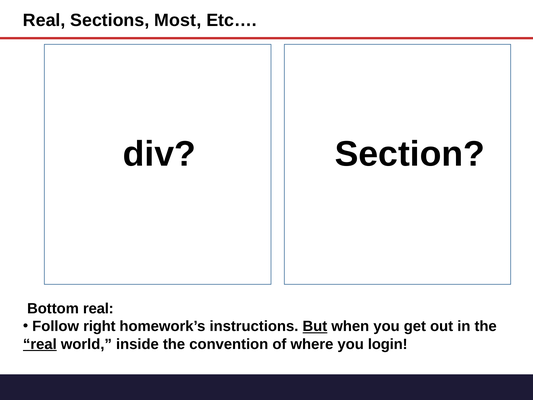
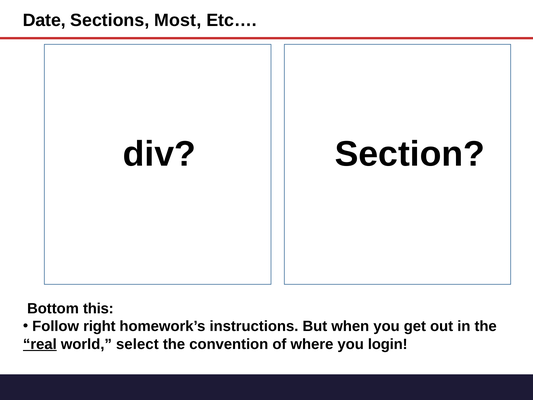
Real at (44, 20): Real -> Date
Bottom real: real -> this
But underline: present -> none
inside: inside -> select
